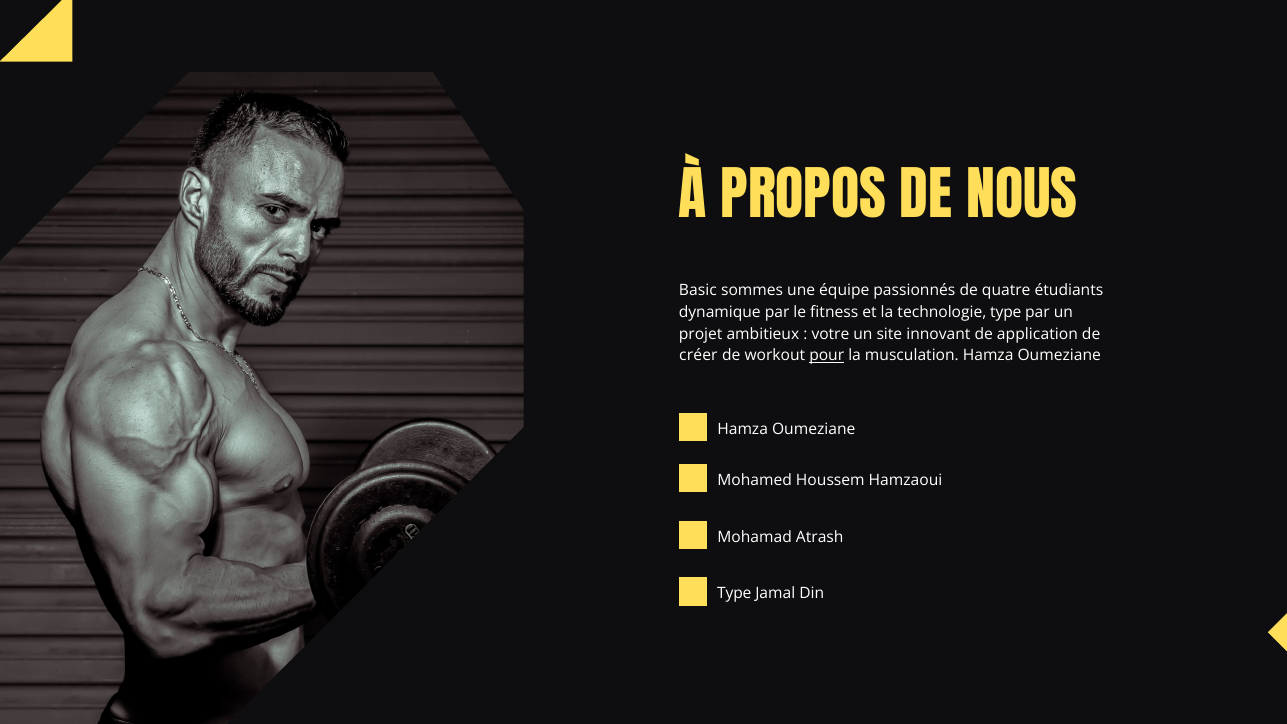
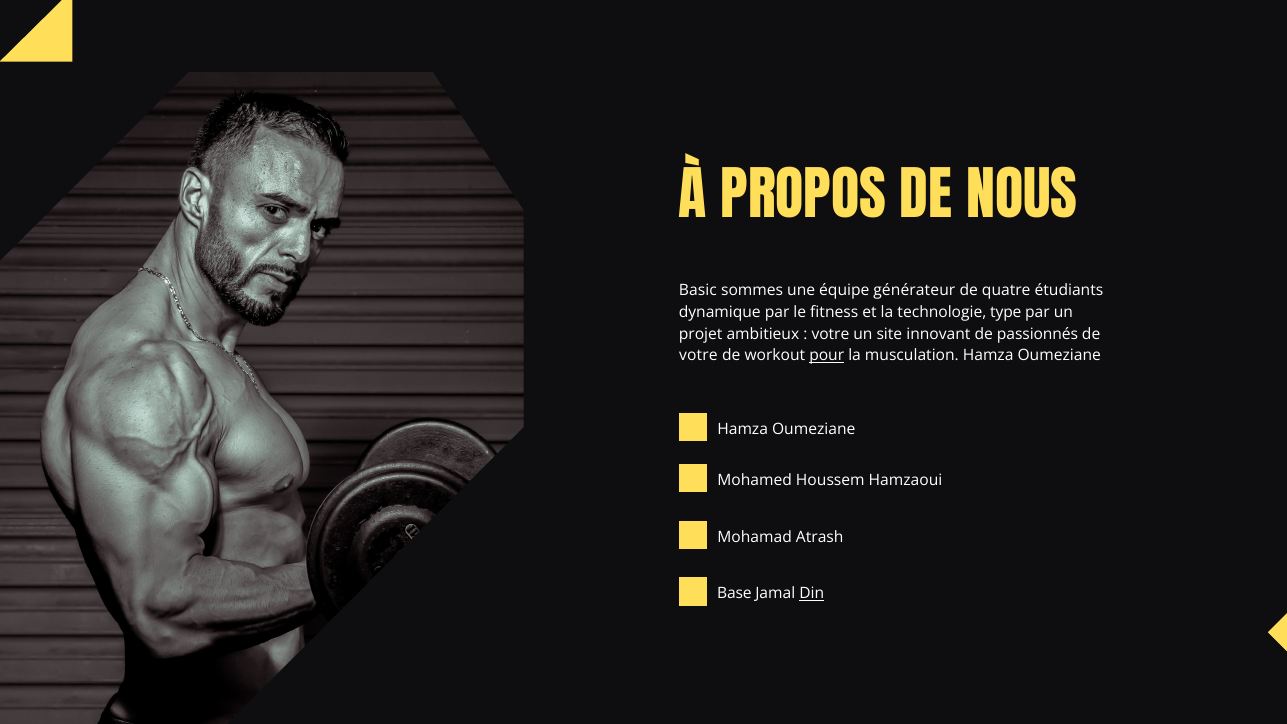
passionnés: passionnés -> générateur
application: application -> passionnés
créer at (698, 356): créer -> votre
Type at (734, 594): Type -> Base
Din underline: none -> present
